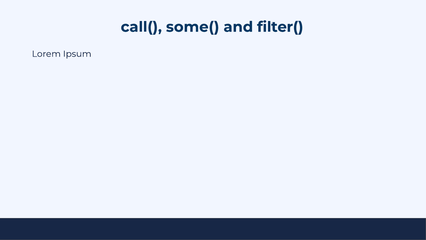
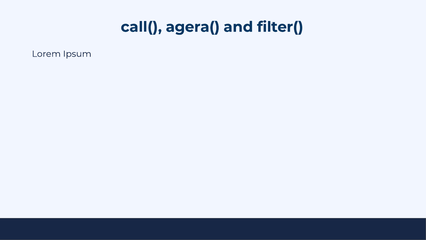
some(: some( -> agera(
